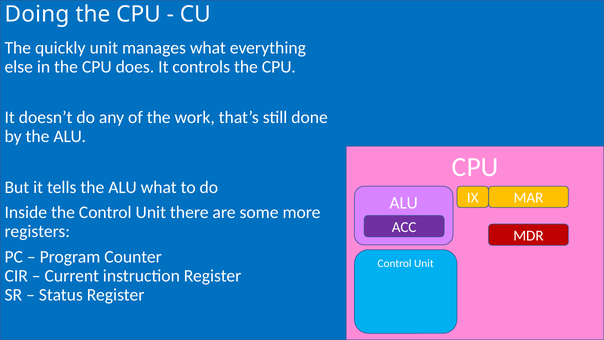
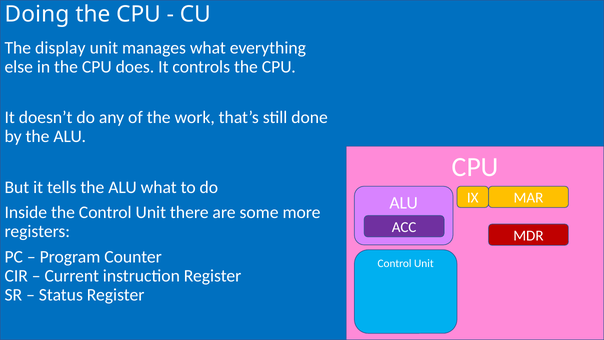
quickly: quickly -> display
